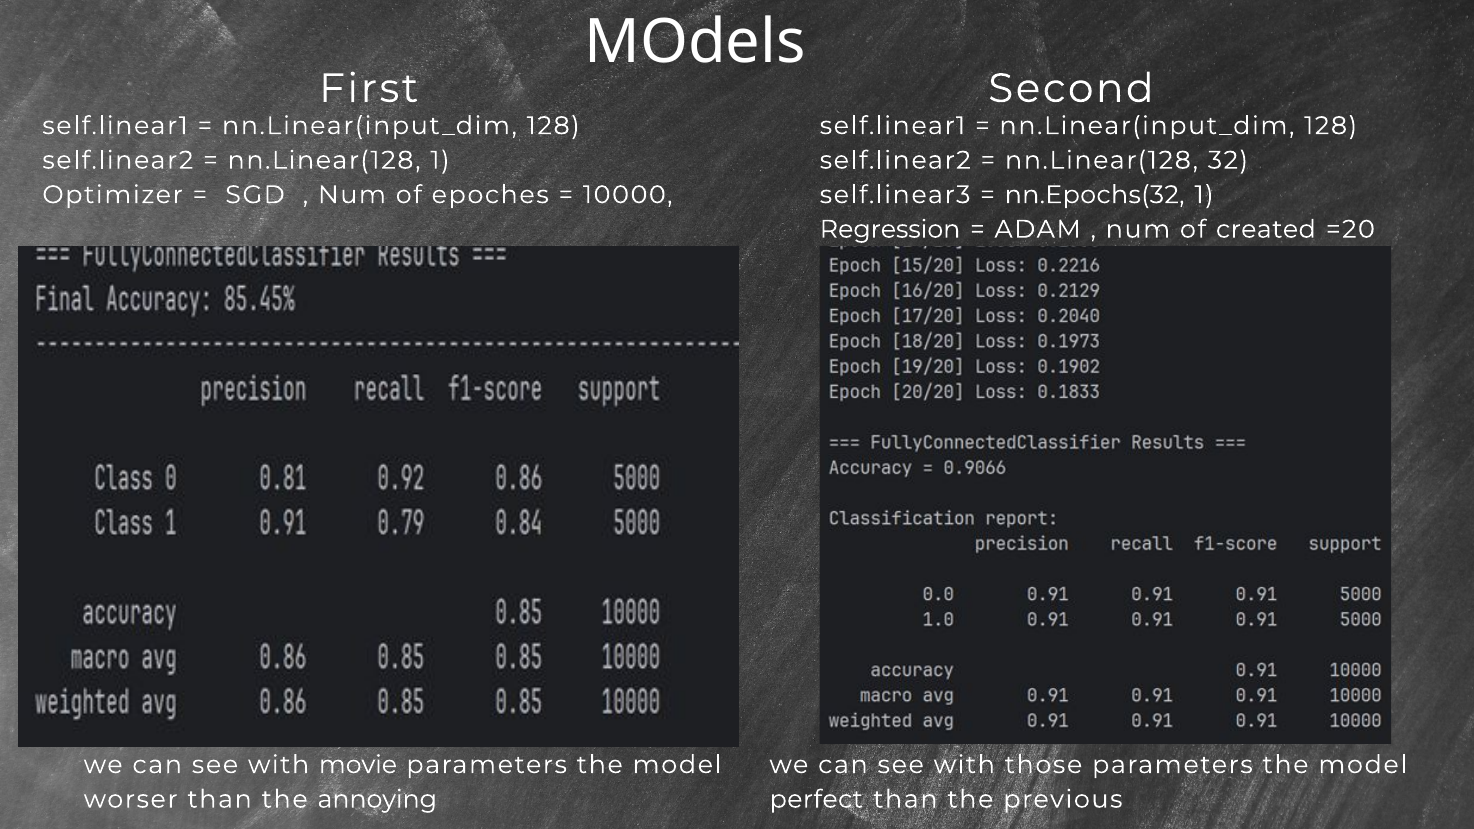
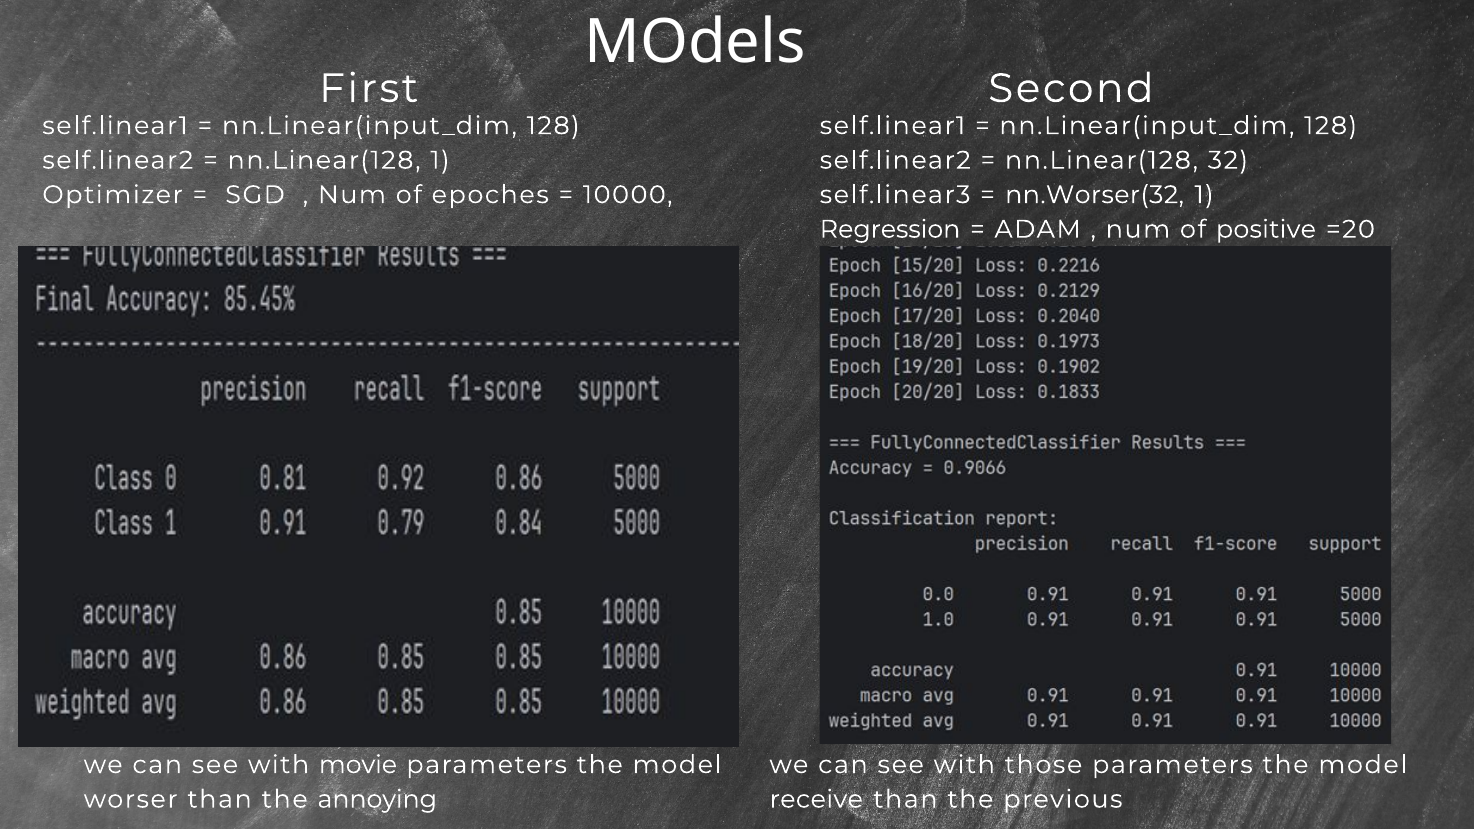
nn.Epochs(32: nn.Epochs(32 -> nn.Worser(32
created: created -> positive
perfect: perfect -> receive
